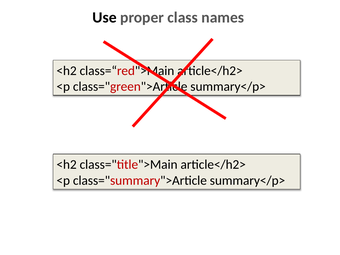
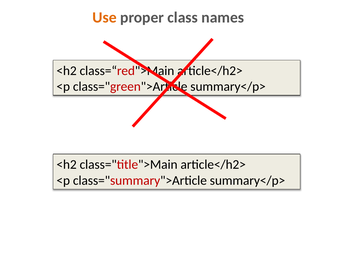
Use colour: black -> orange
